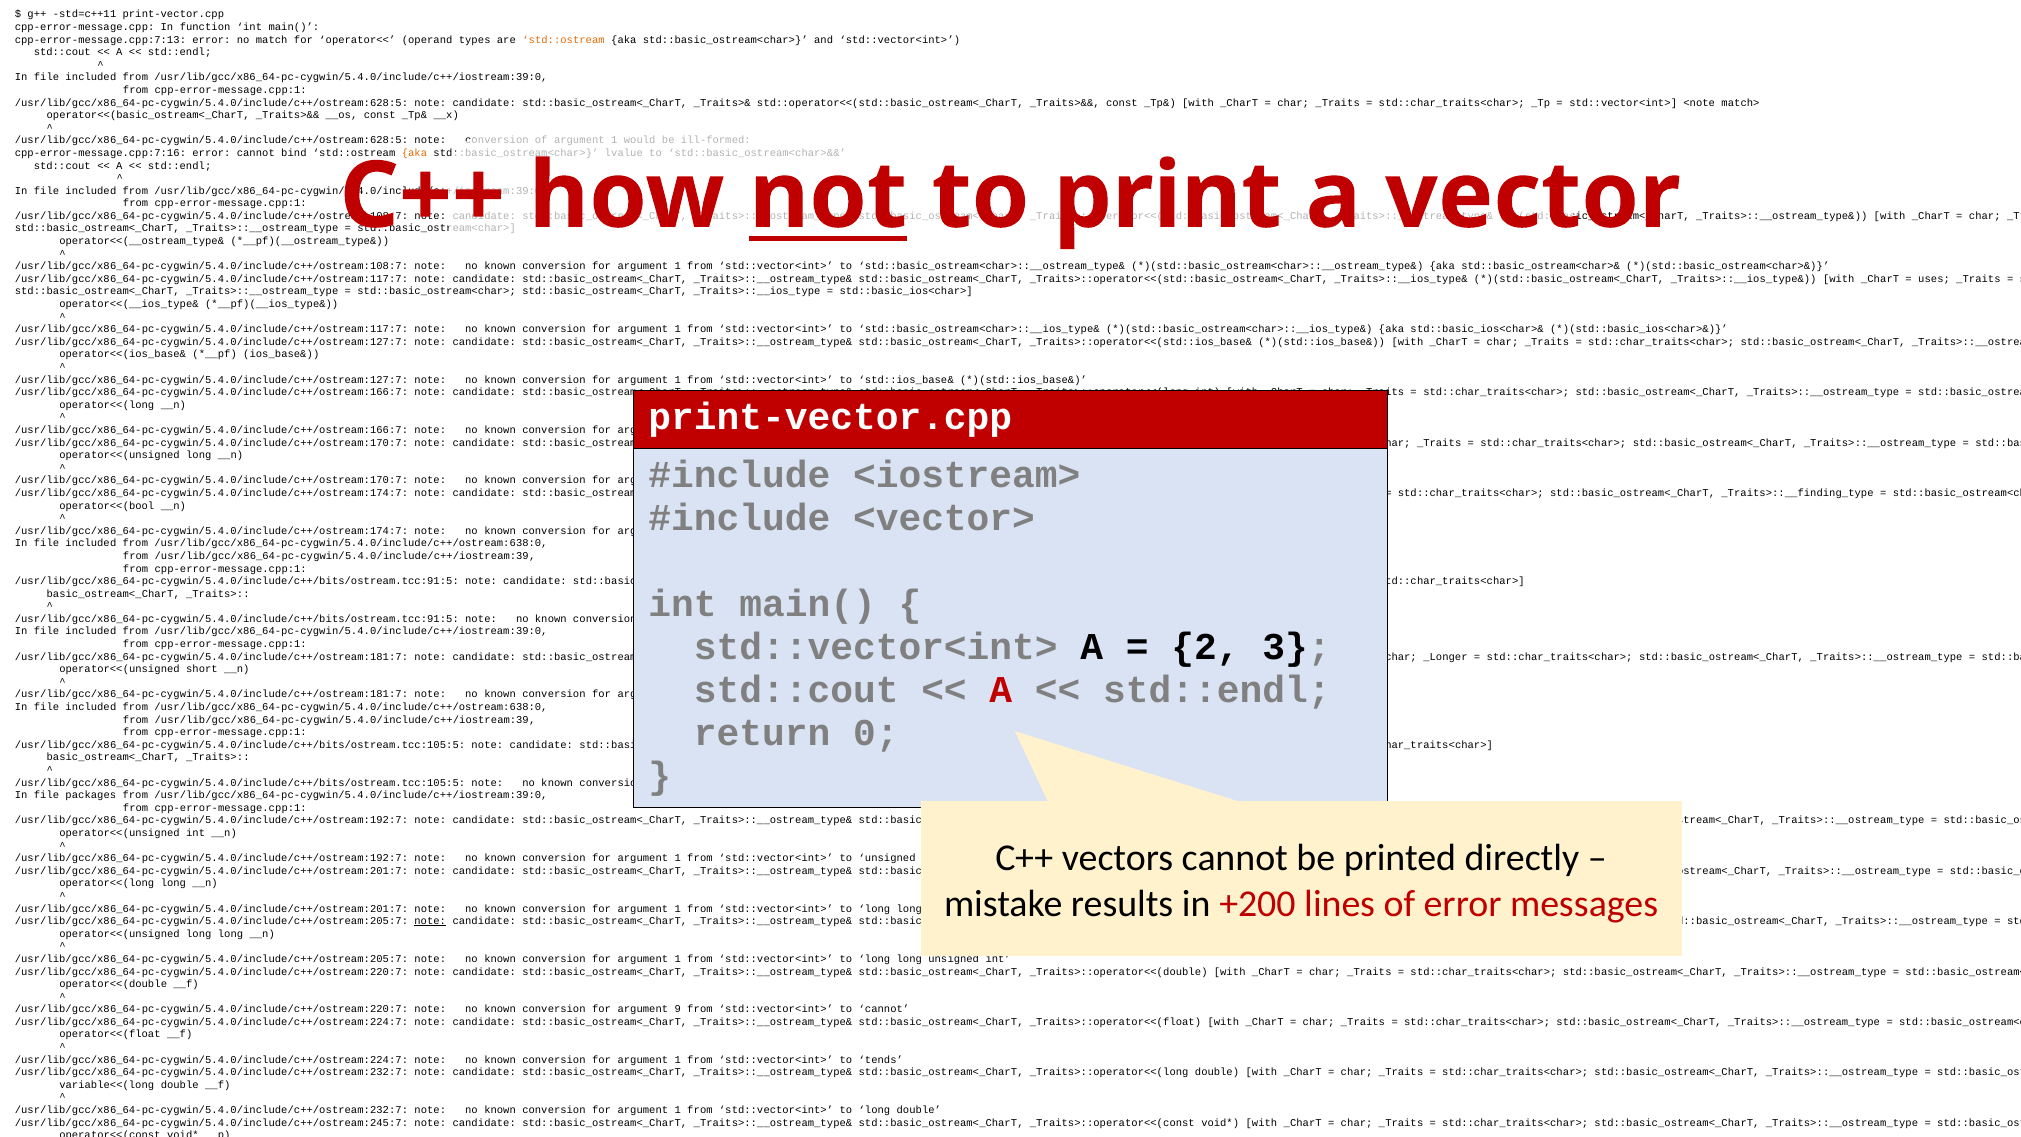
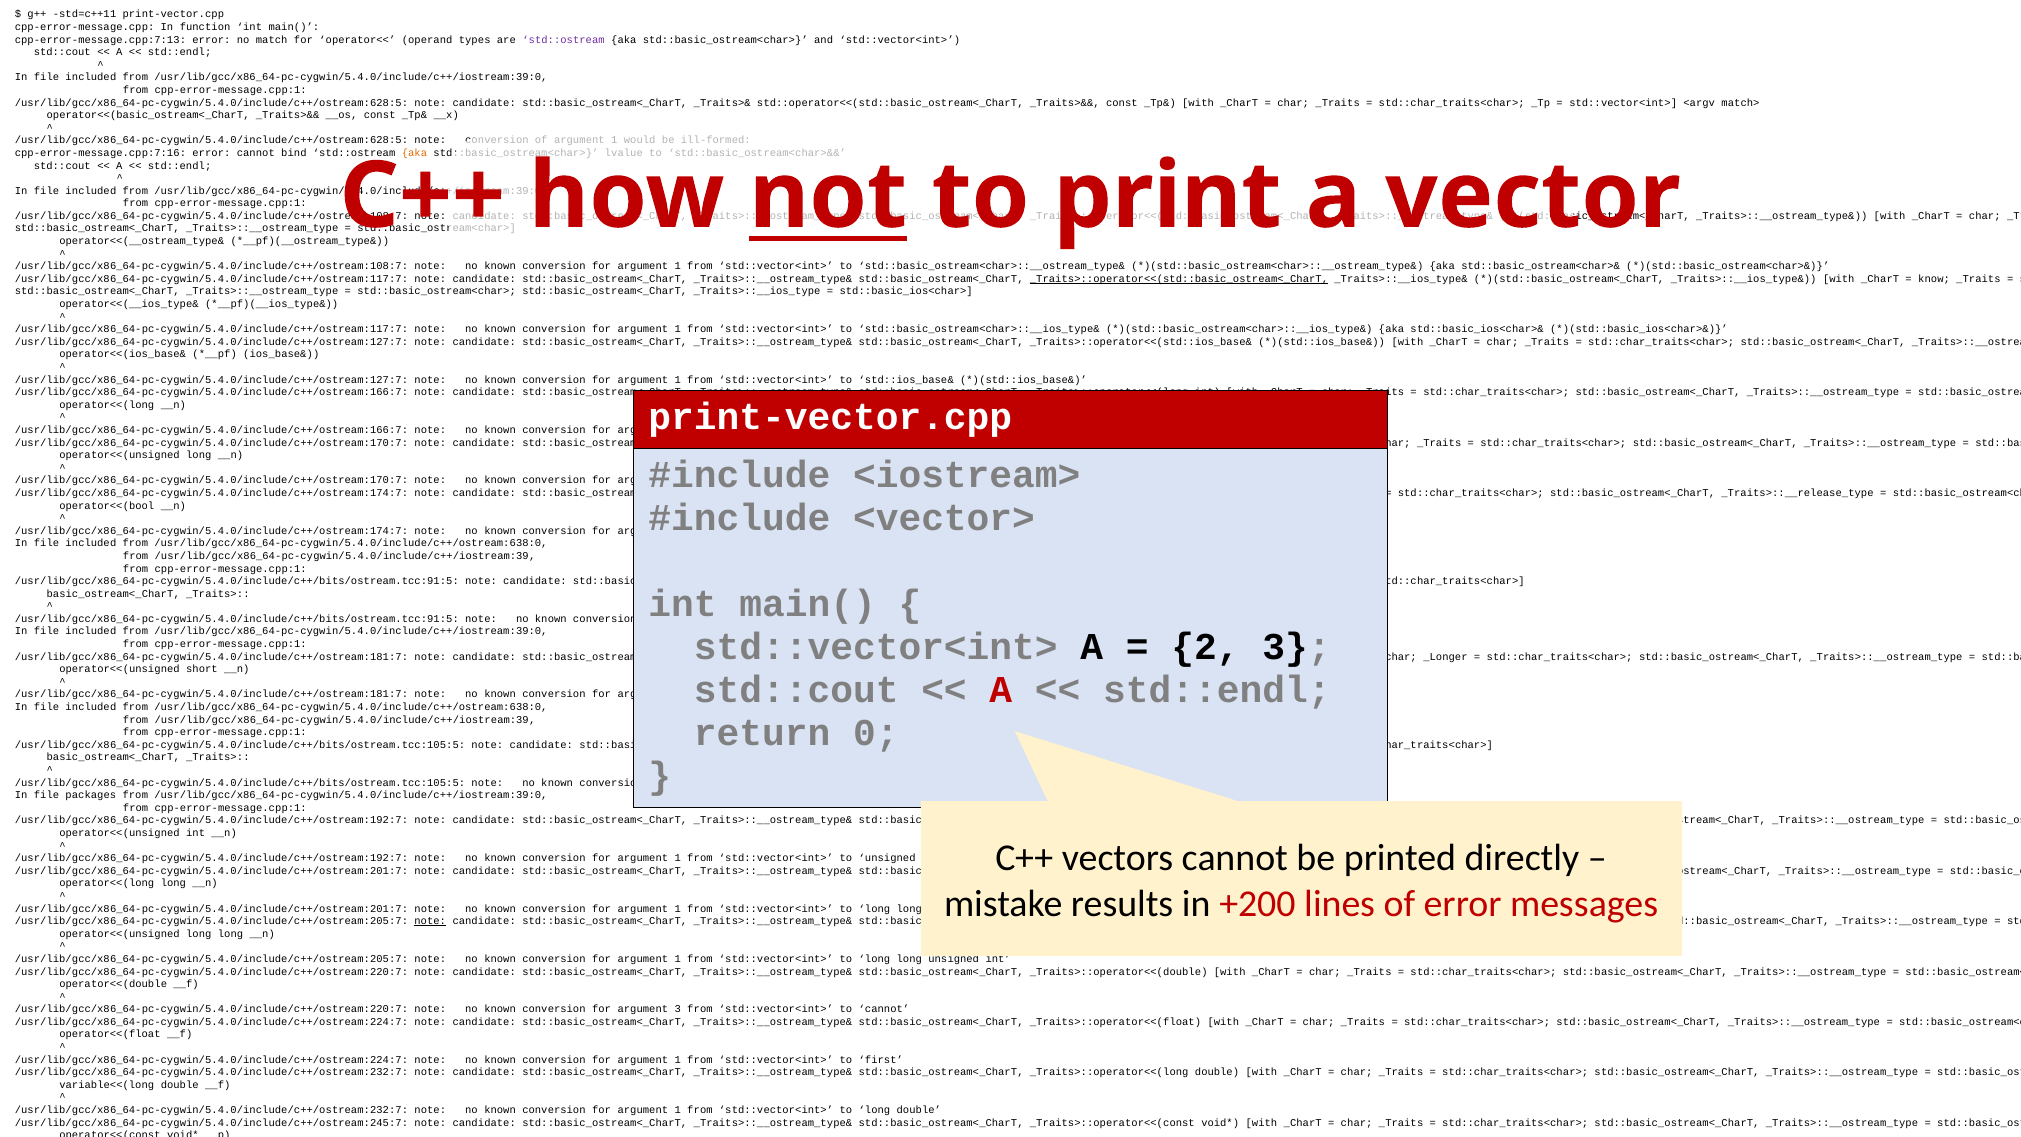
std::ostream at (563, 40) colour: orange -> purple
<note: <note -> <argv
_Traits>::operator<<(std::basic_ostream<_CharT at (1179, 279) underline: none -> present
uses: uses -> know
_Traits>::__finding_type: _Traits>::__finding_type -> _Traits>::__release_type
argument 9: 9 -> 3
tends: tends -> first
